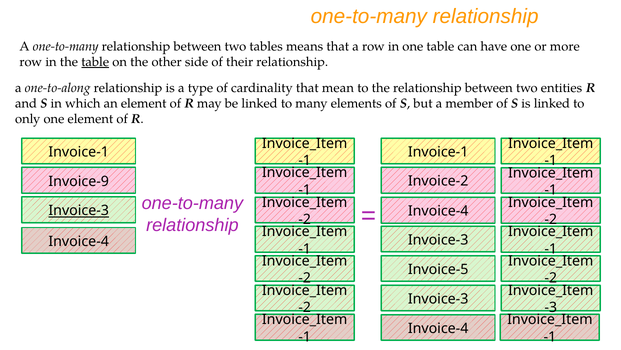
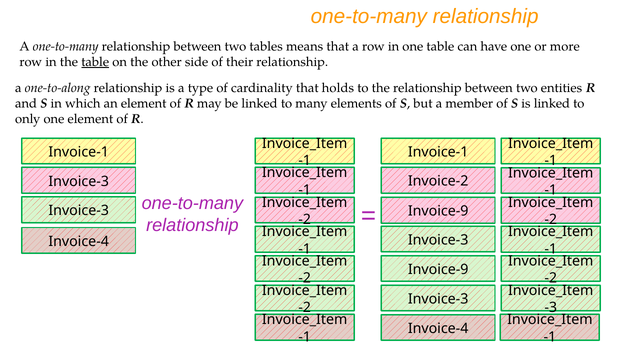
mean: mean -> holds
Invoice-9 at (79, 181): Invoice-9 -> Invoice-3
Invoice-3 at (79, 210) underline: present -> none
Invoice-4 at (438, 211): Invoice-4 -> Invoice-9
Invoice-5 at (438, 269): Invoice-5 -> Invoice-9
